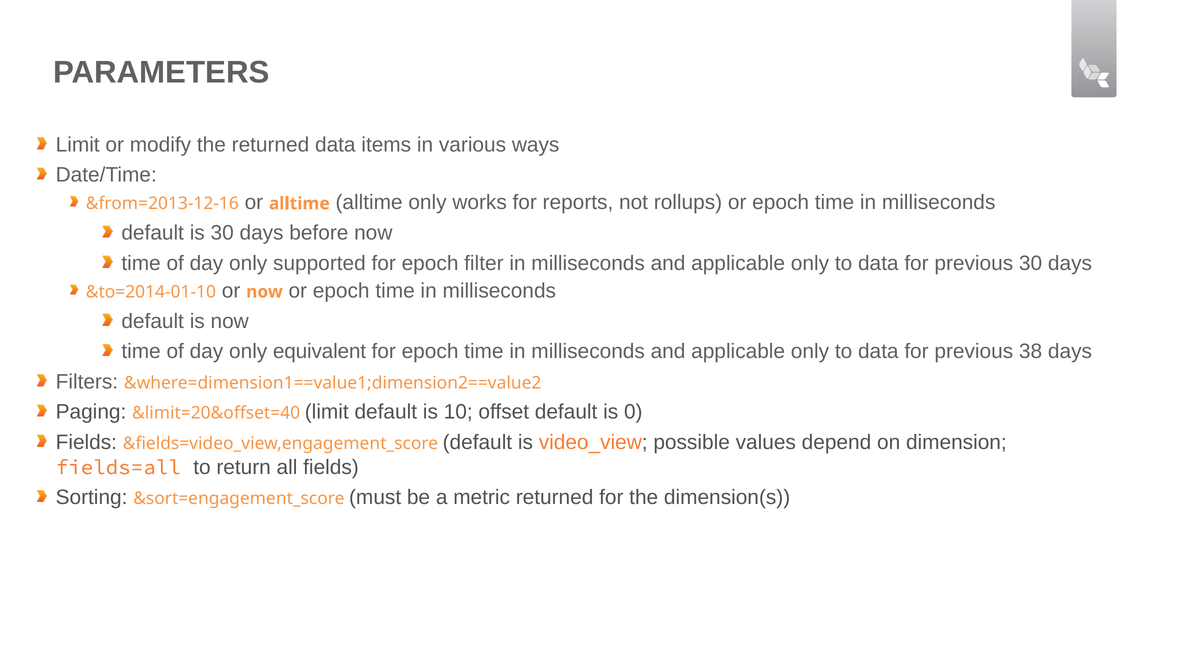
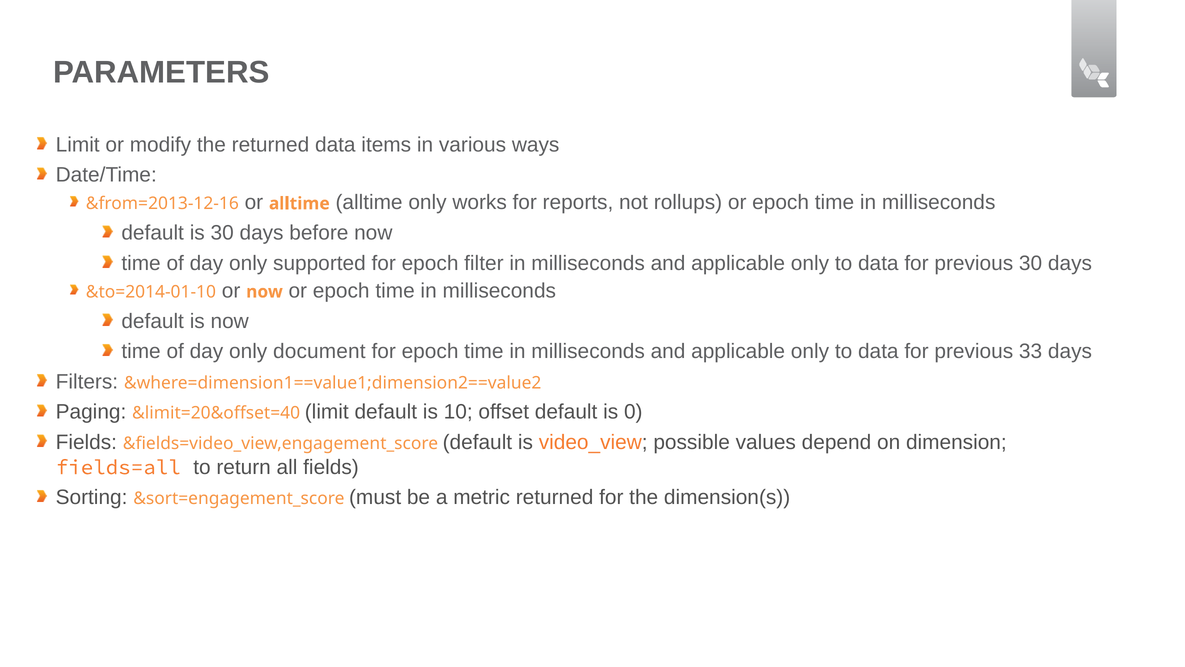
equivalent: equivalent -> document
38: 38 -> 33
